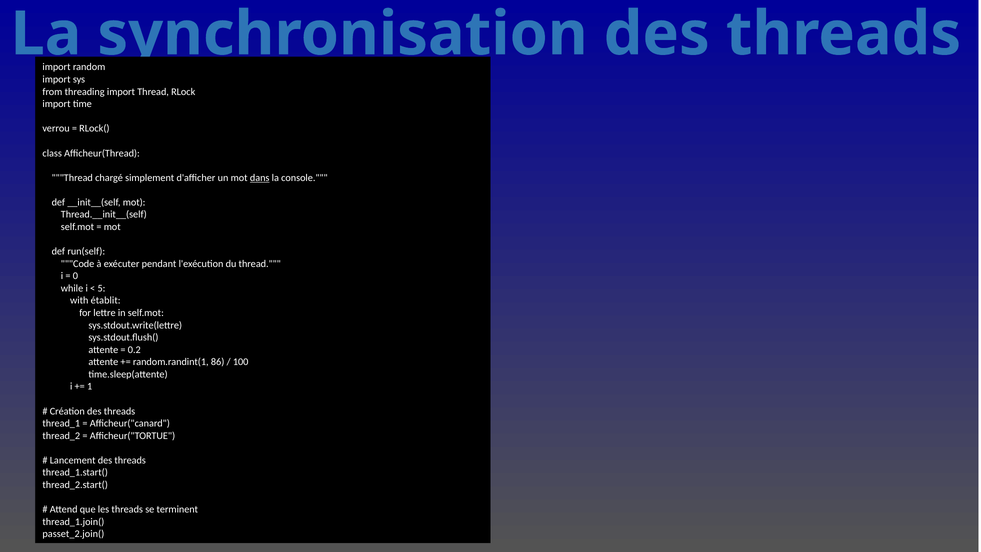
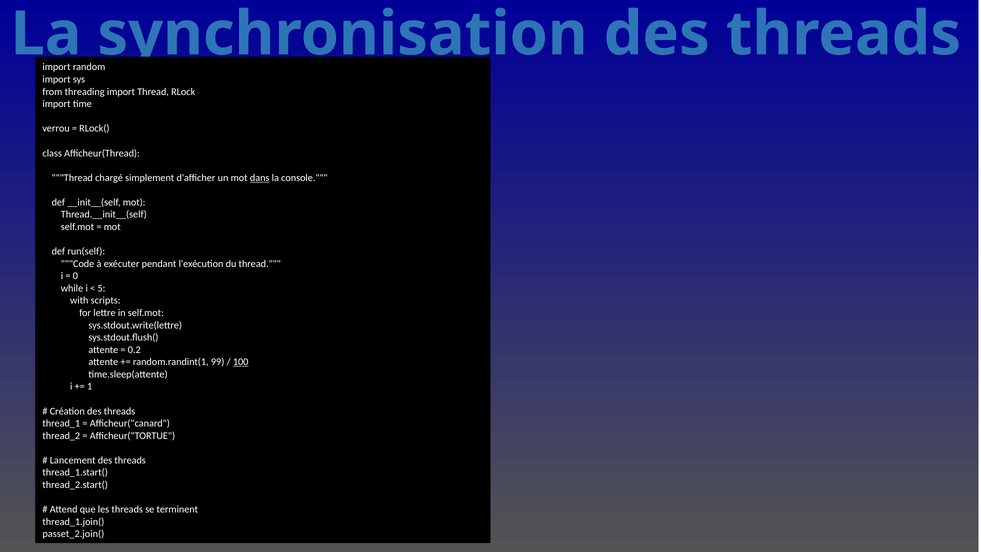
établit: établit -> scripts
86: 86 -> 99
100 underline: none -> present
